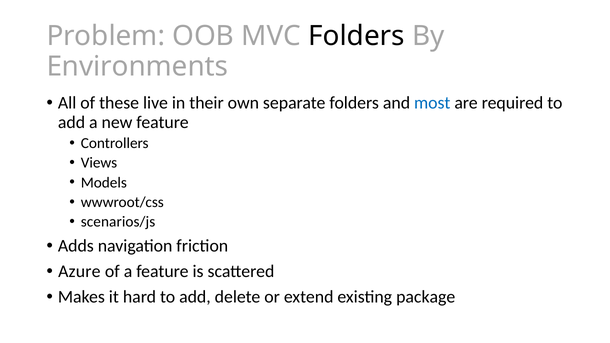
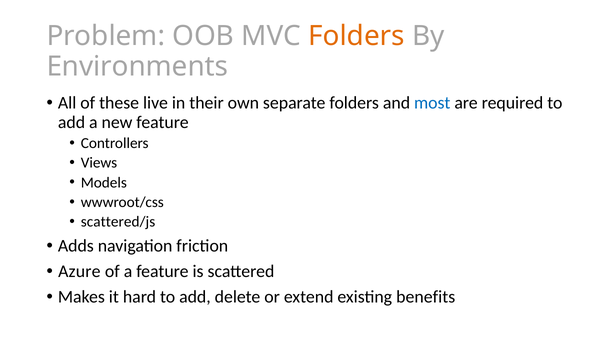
Folders at (356, 36) colour: black -> orange
scenarios/js: scenarios/js -> scattered/js
package: package -> benefits
